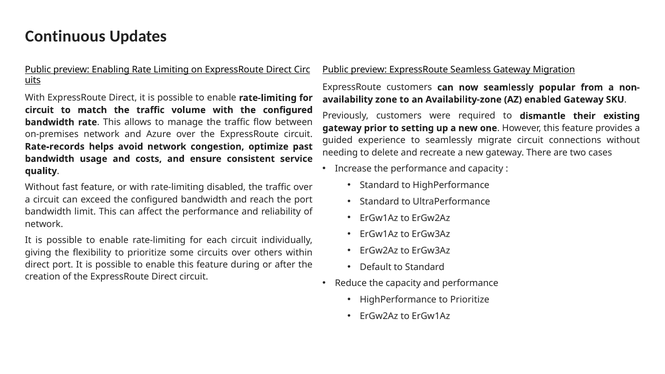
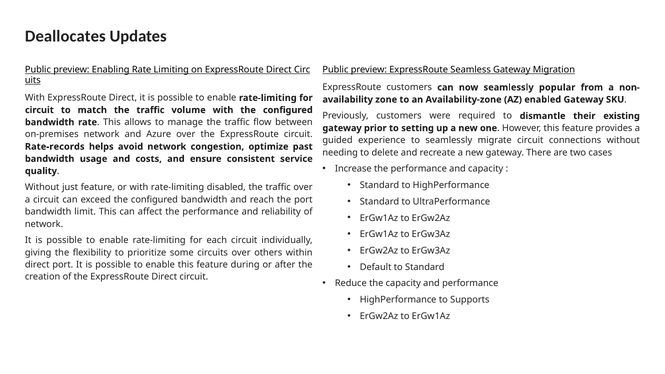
Continuous: Continuous -> Deallocates
fast: fast -> just
HighPerformance to Prioritize: Prioritize -> Supports
